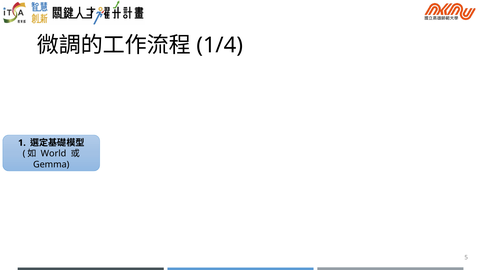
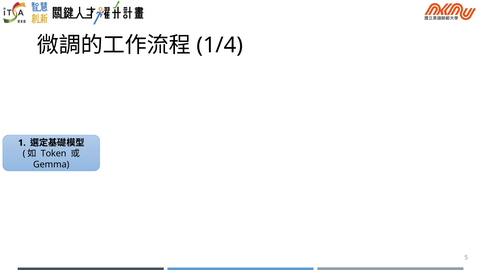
World: World -> Token
